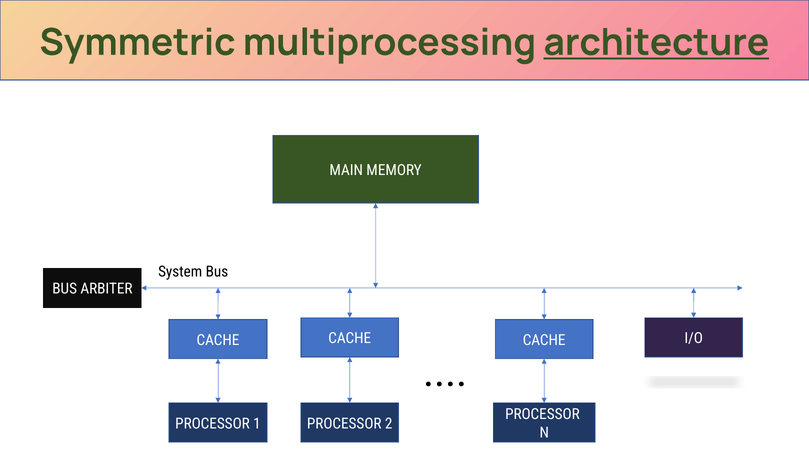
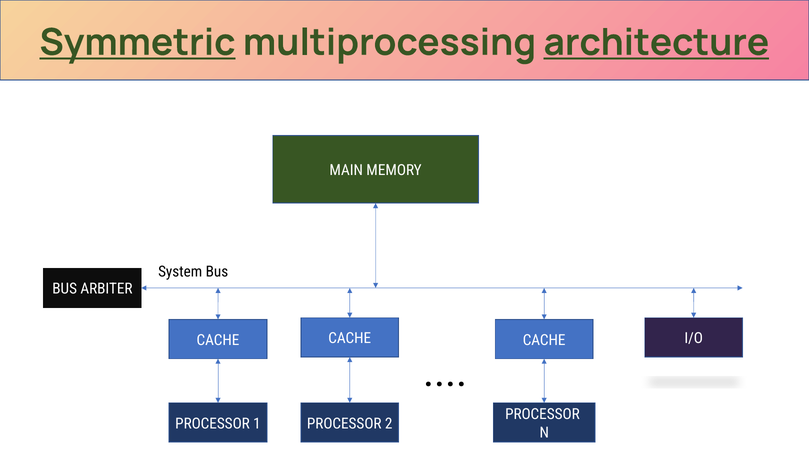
Symmetric underline: none -> present
